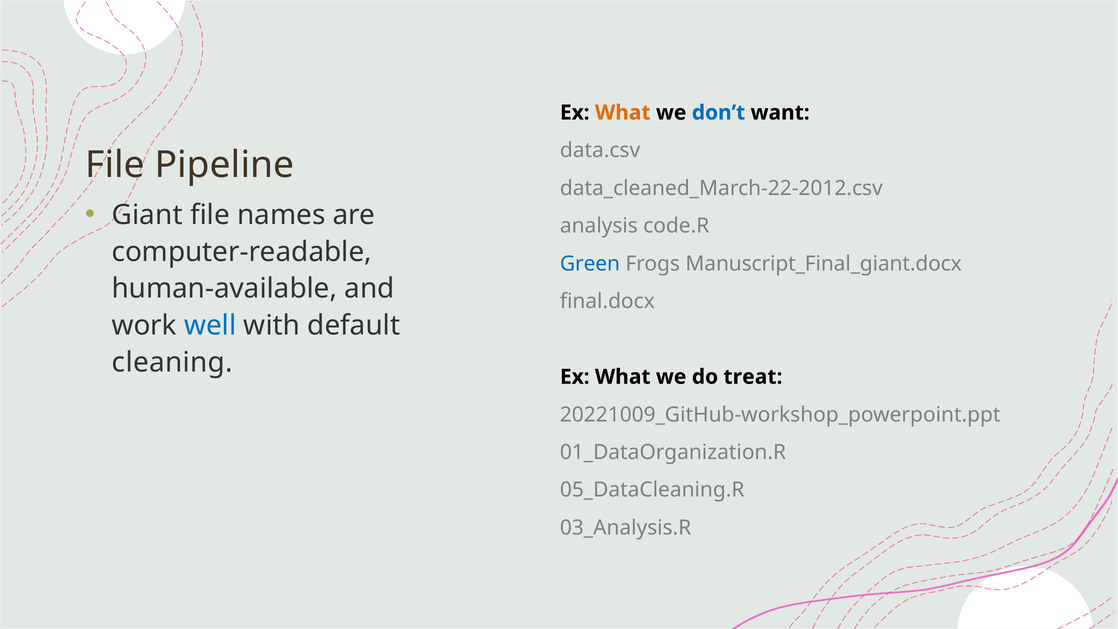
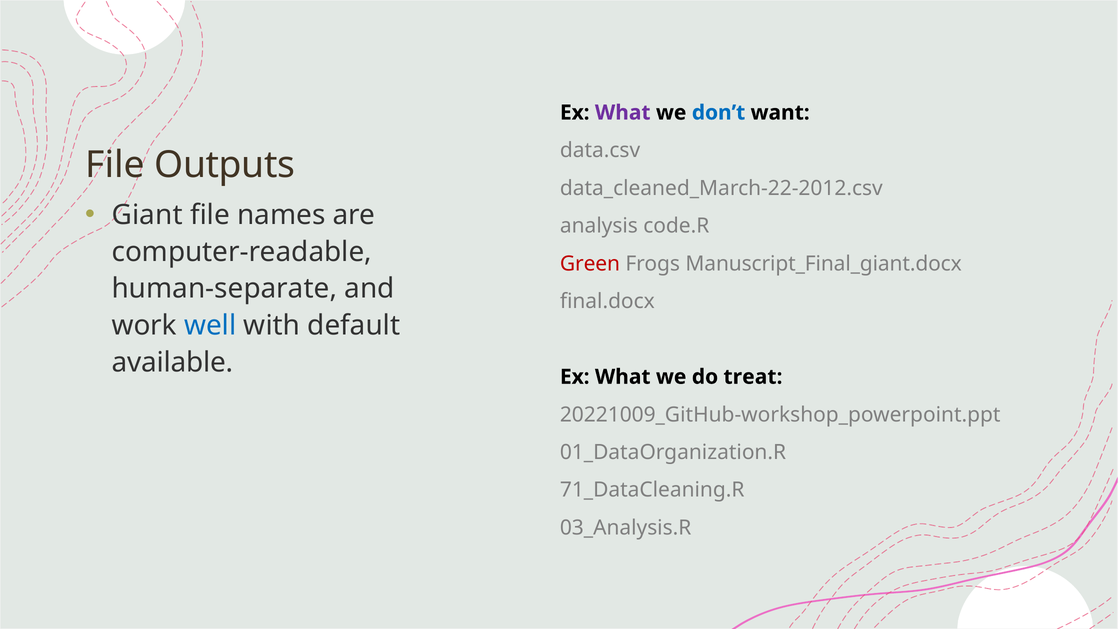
What at (623, 113) colour: orange -> purple
Pipeline: Pipeline -> Outputs
Green colour: blue -> red
human-available: human-available -> human-separate
cleaning: cleaning -> available
05_DataCleaning.R: 05_DataCleaning.R -> 71_DataCleaning.R
